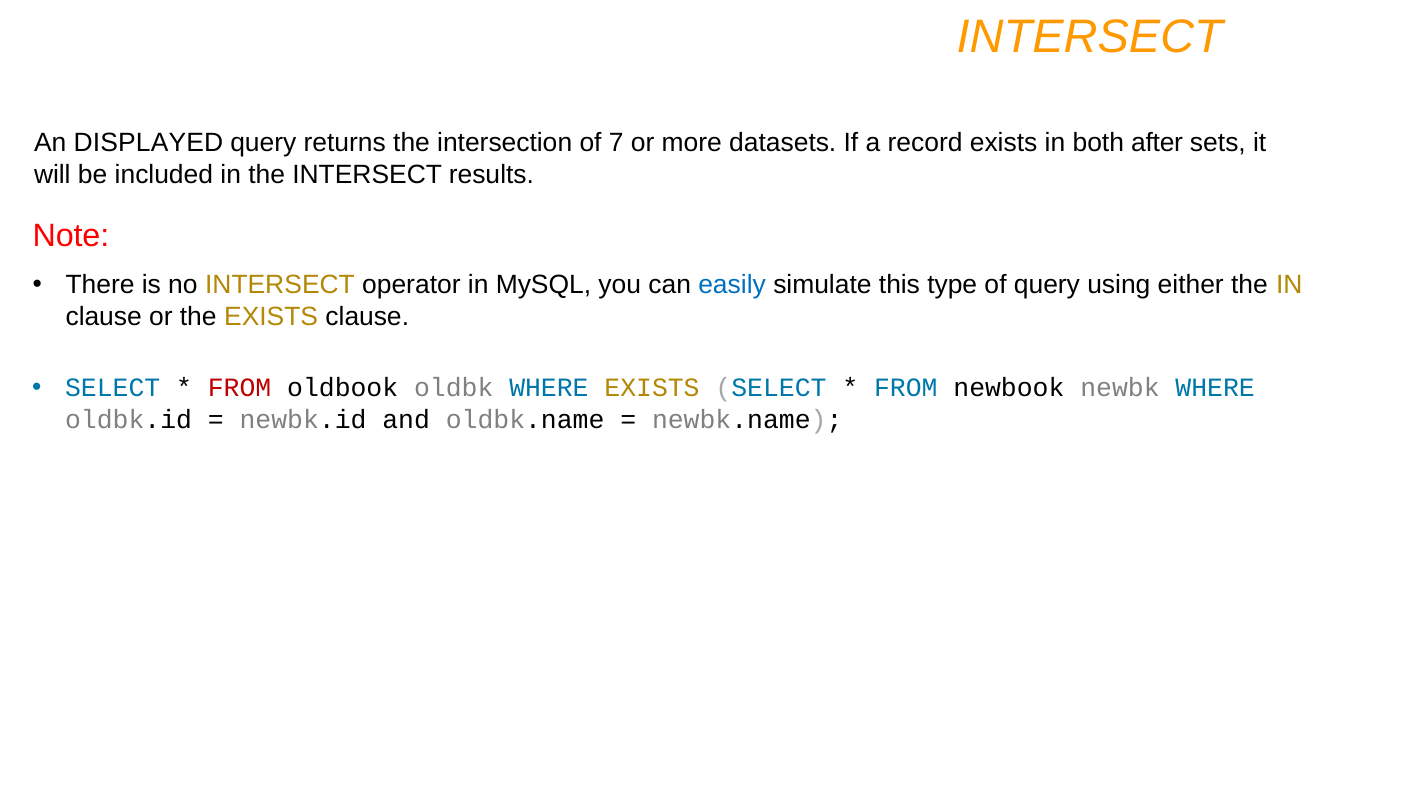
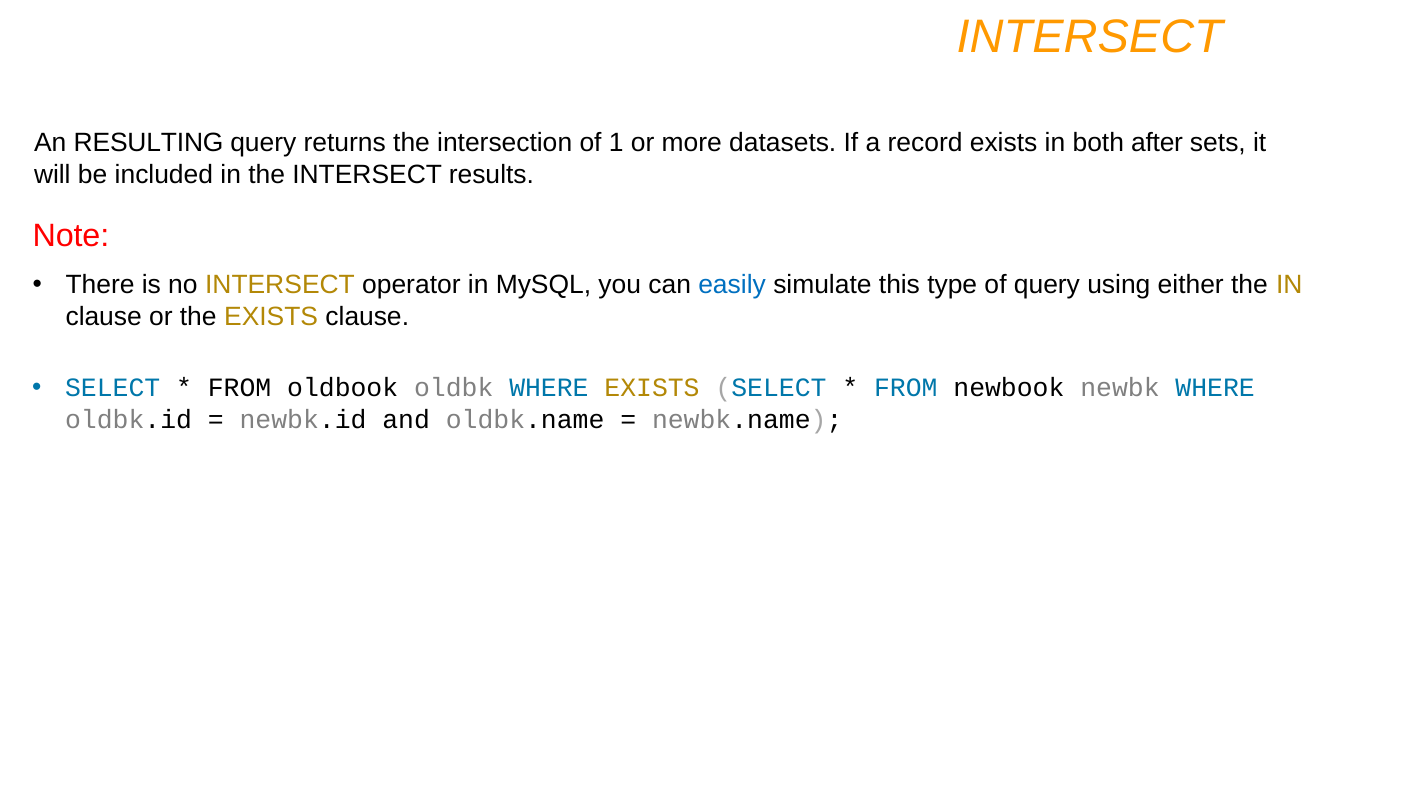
DISPLAYED: DISPLAYED -> RESULTING
7: 7 -> 1
FROM at (240, 388) colour: red -> black
